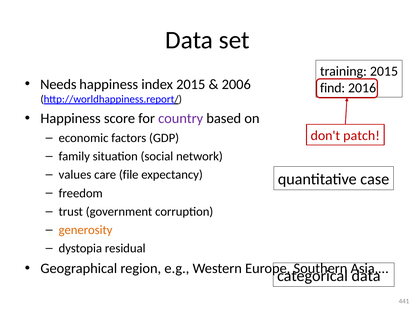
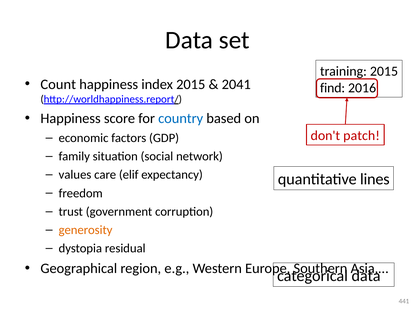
Needs: Needs -> Count
2006: 2006 -> 2041
country colour: purple -> blue
file: file -> elif
case: case -> lines
